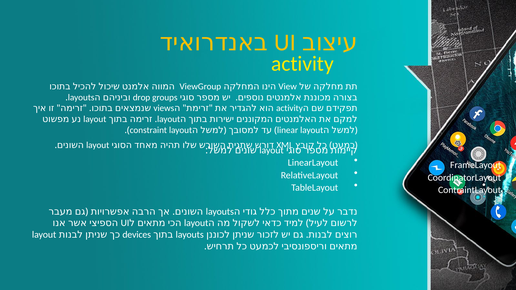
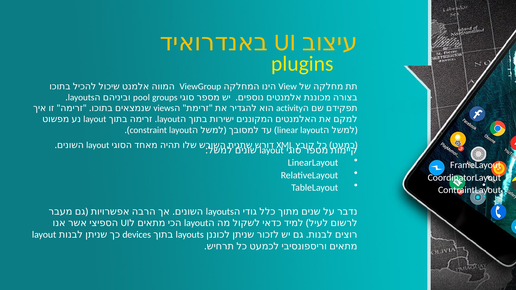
activity at (302, 64): activity -> plugins
drop: drop -> pool
